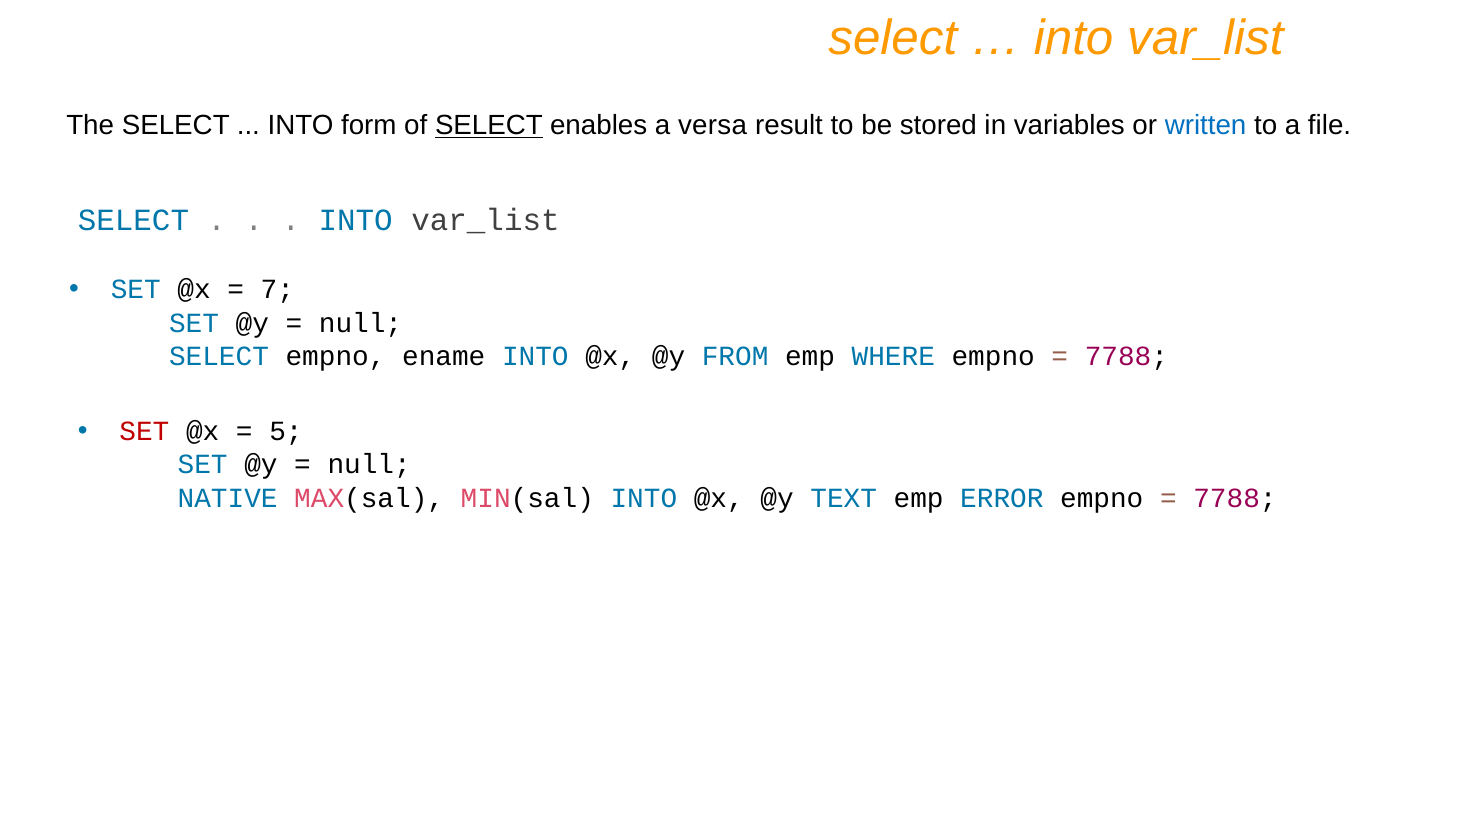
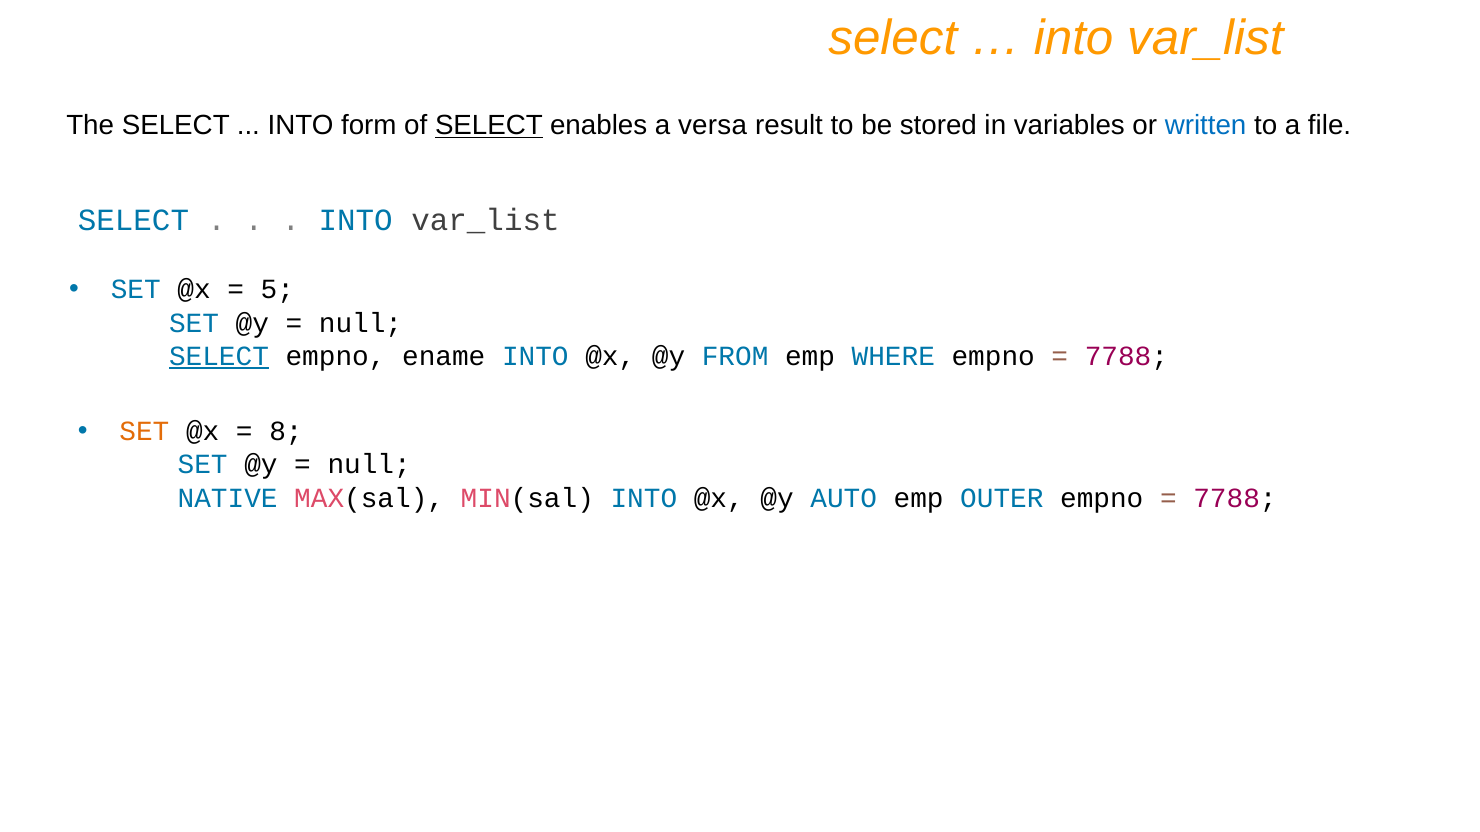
7: 7 -> 5
SELECT at (219, 356) underline: none -> present
SET at (144, 432) colour: red -> orange
5: 5 -> 8
TEXT: TEXT -> AUTO
ERROR: ERROR -> OUTER
